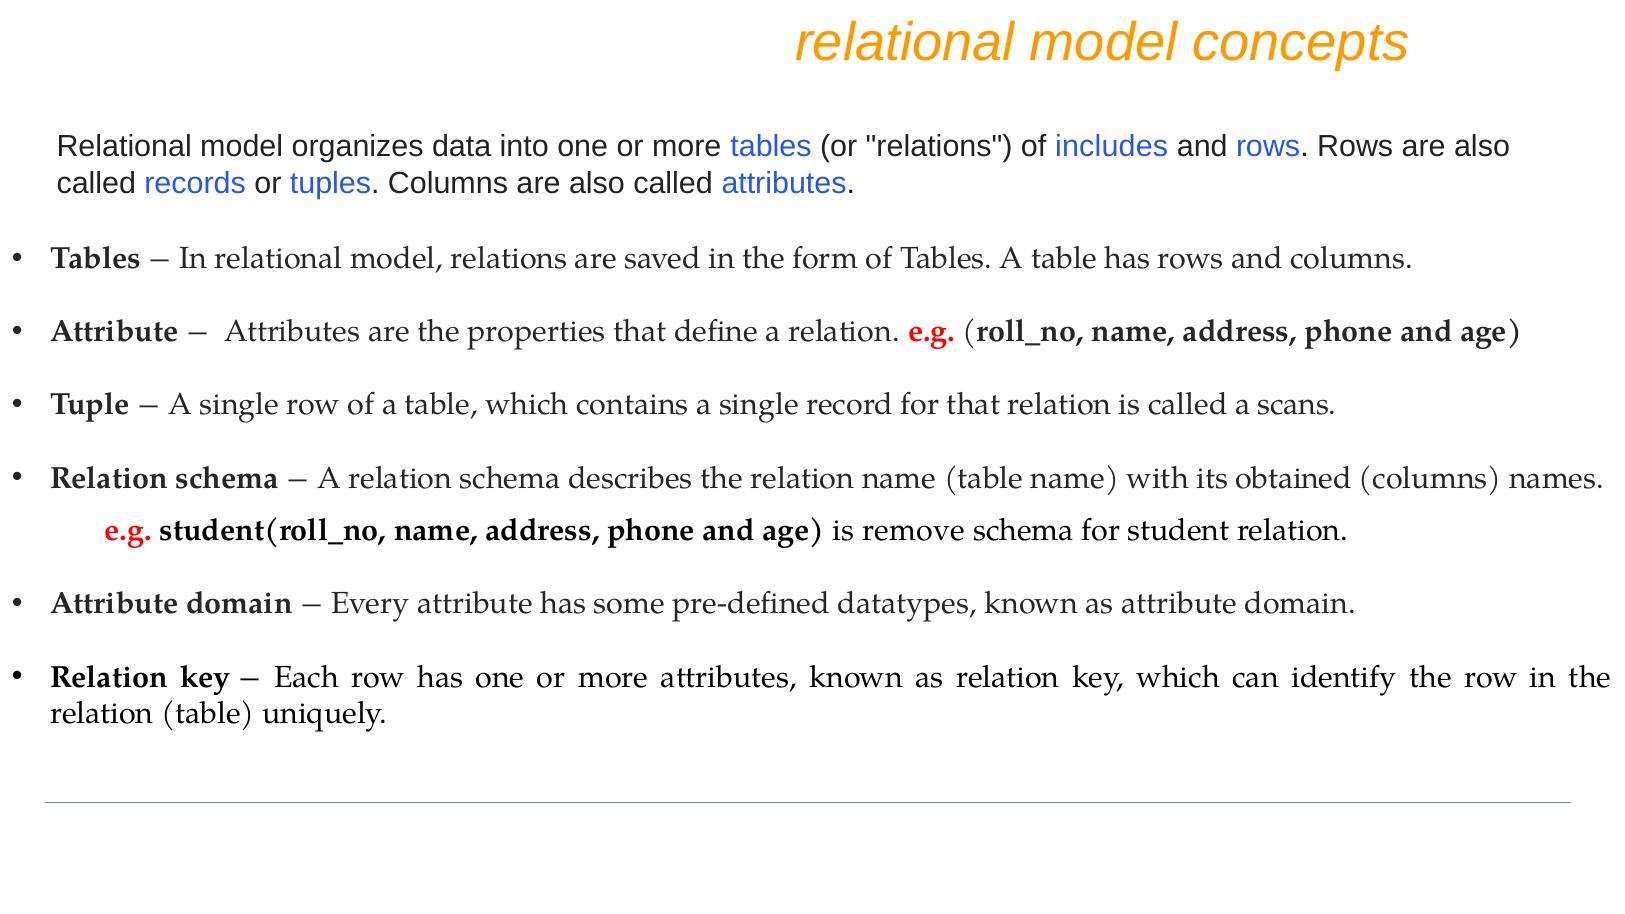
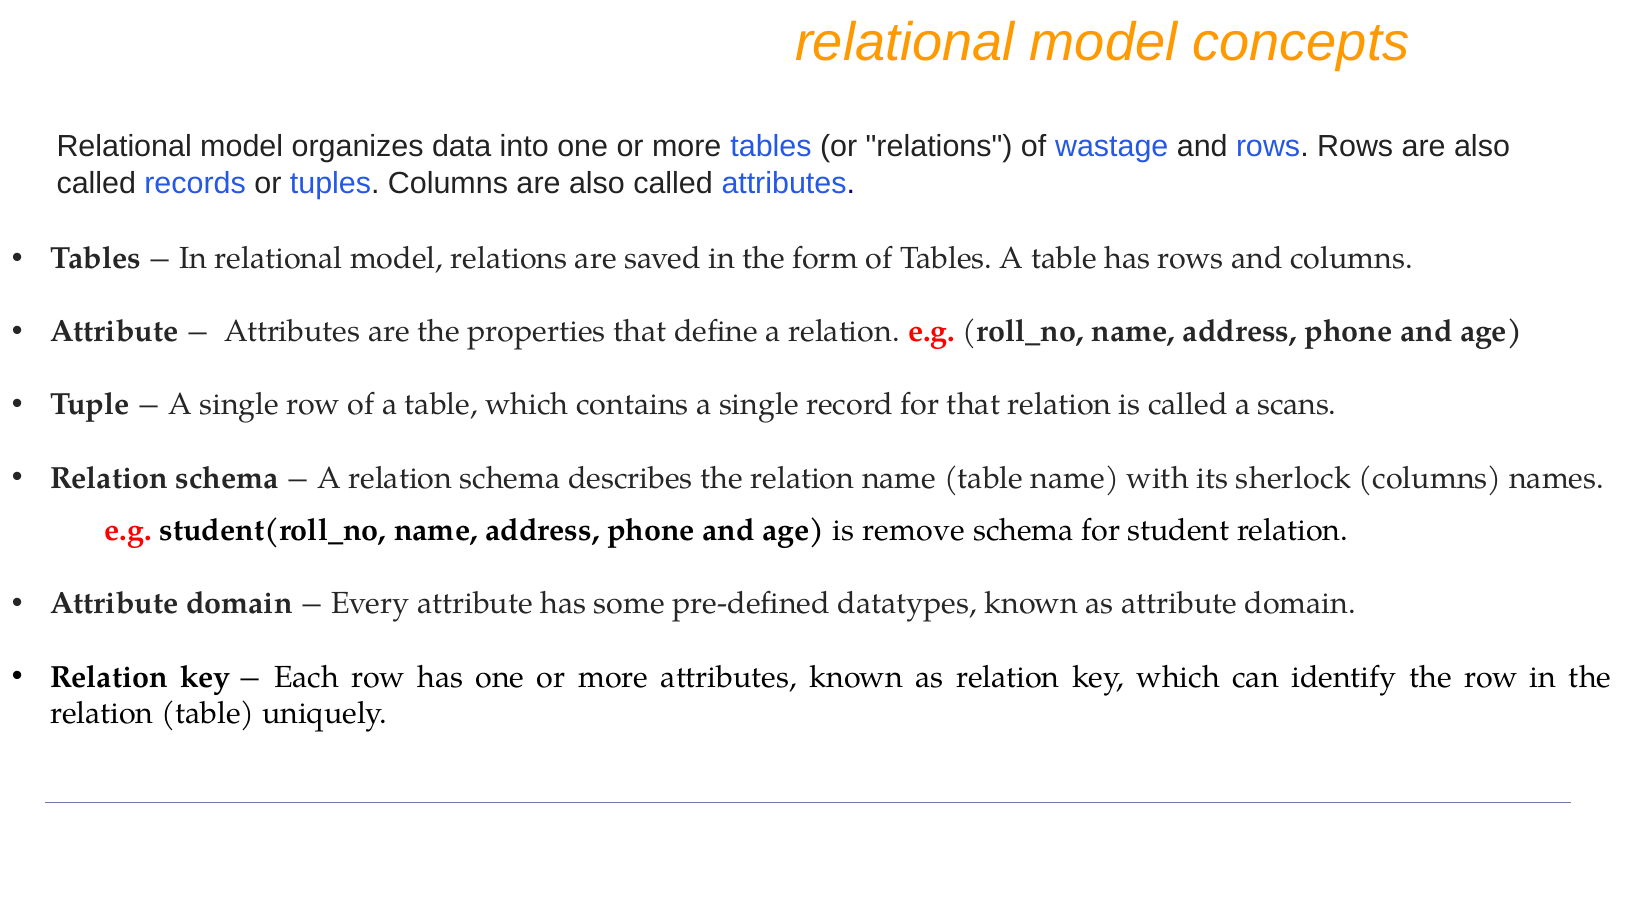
includes: includes -> wastage
obtained: obtained -> sherlock
